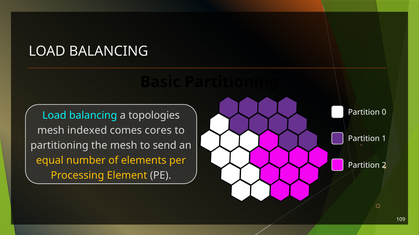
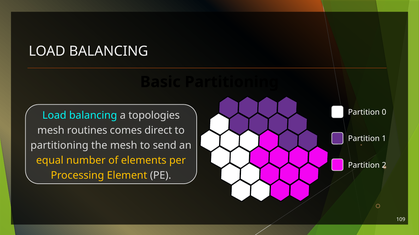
indexed: indexed -> routines
cores: cores -> direct
